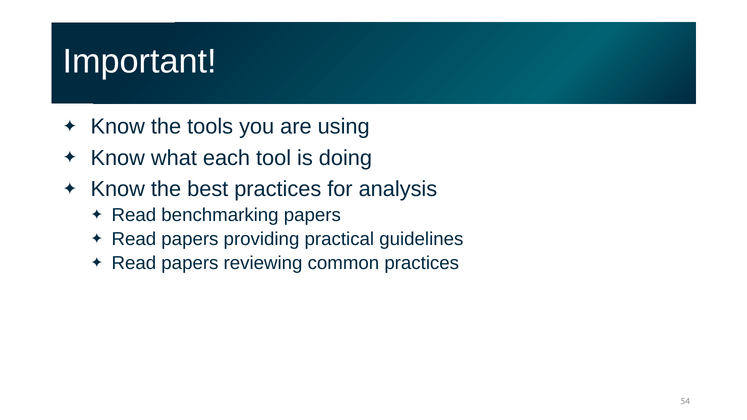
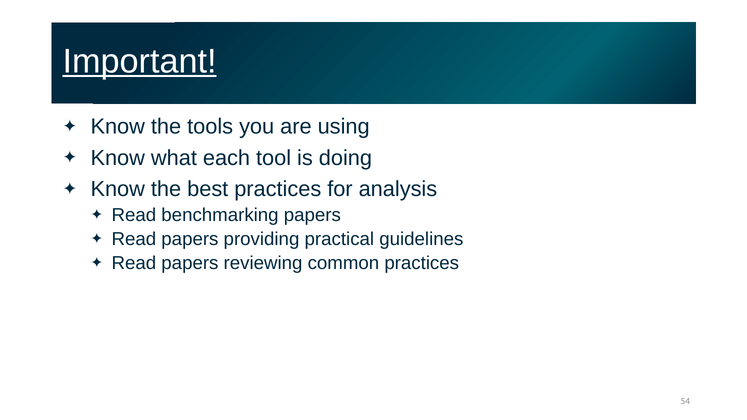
Important underline: none -> present
